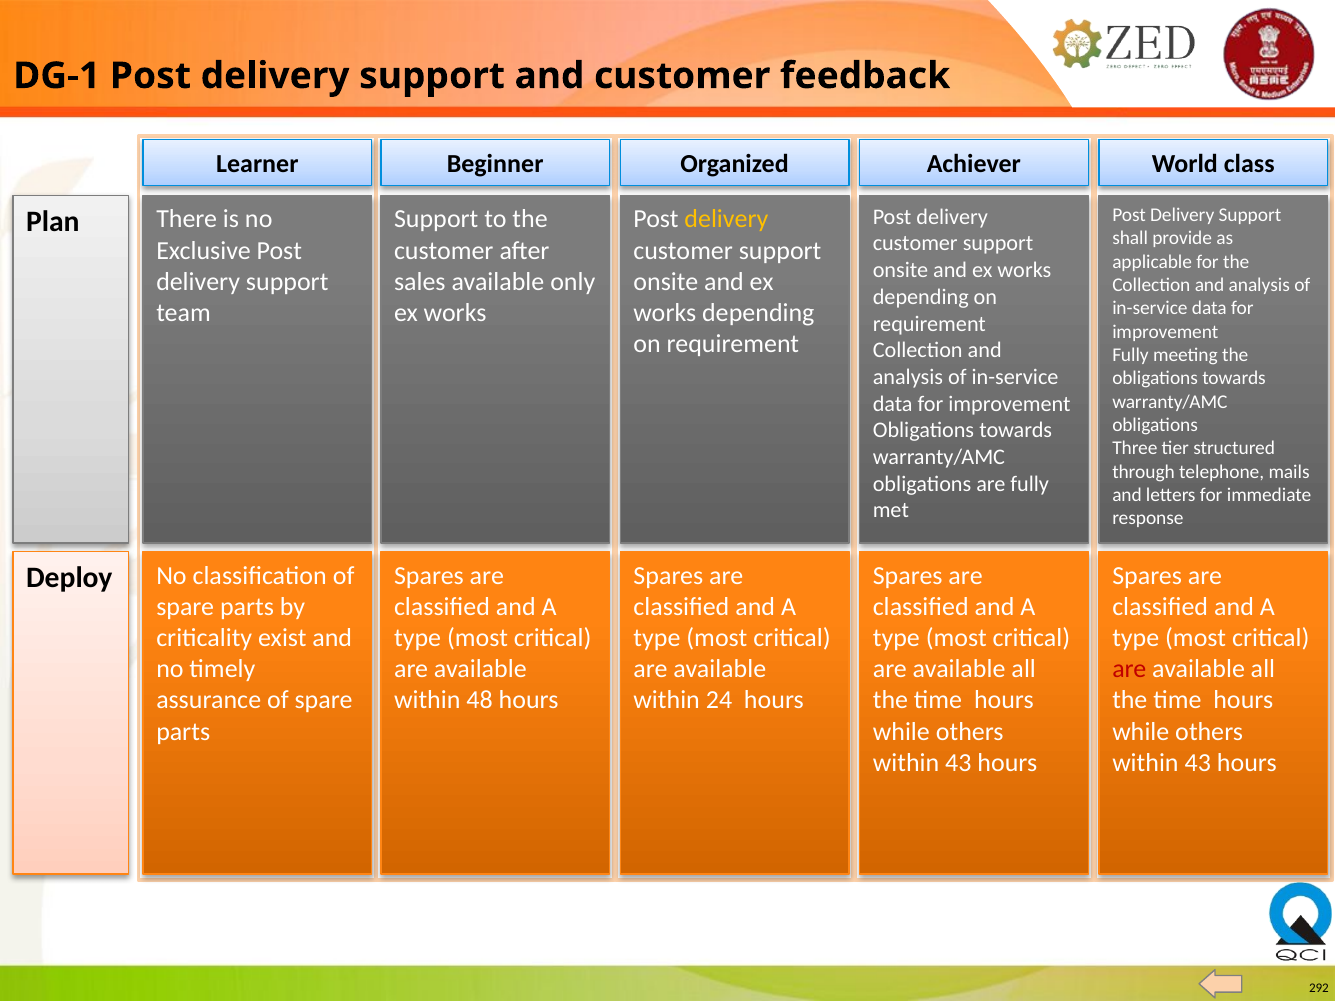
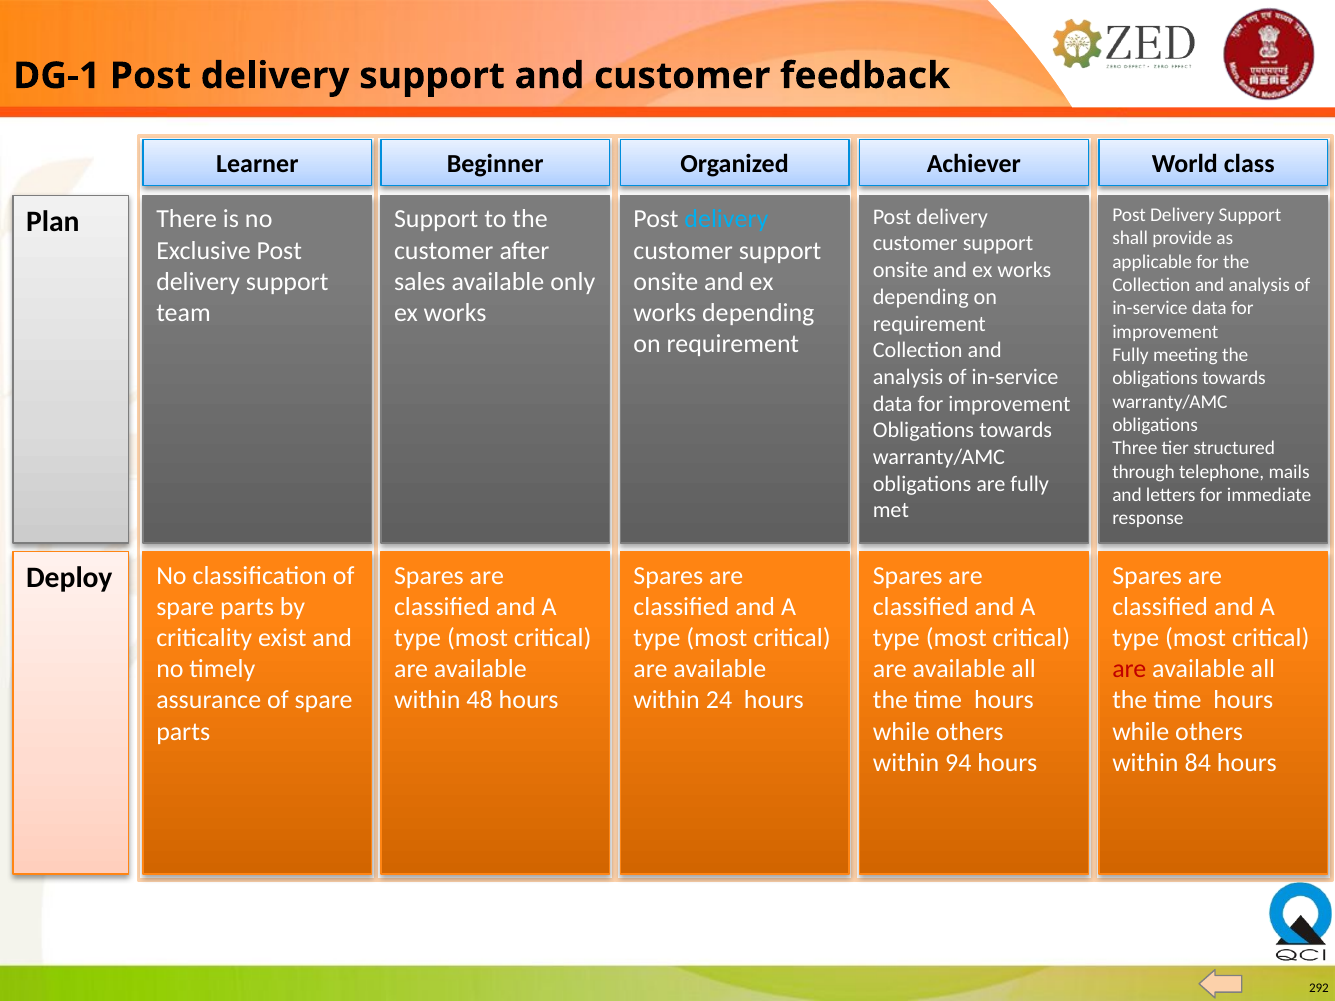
delivery at (726, 219) colour: yellow -> light blue
43 at (958, 763): 43 -> 94
43 at (1198, 763): 43 -> 84
